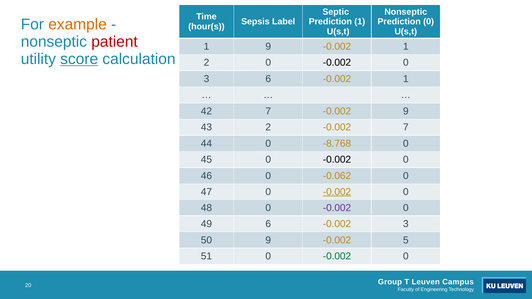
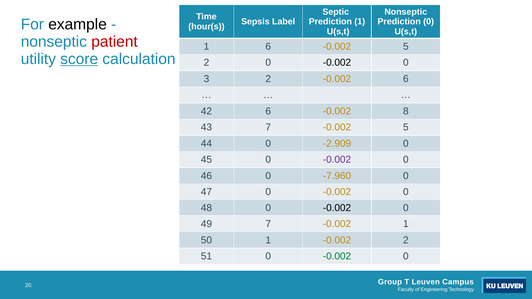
example colour: orange -> black
1 9: 9 -> 6
1 at (406, 47): 1 -> 5
3 6: 6 -> 2
1 at (406, 79): 1 -> 6
42 7: 7 -> 6
-0.002 9: 9 -> 8
43 2: 2 -> 7
7 at (406, 127): 7 -> 5
-8.768: -8.768 -> -2.909
-0.002 at (337, 160) colour: black -> purple
-0.062: -0.062 -> -7.960
-0.002 at (337, 192) underline: present -> none
-0.002 at (337, 208) colour: purple -> black
49 6: 6 -> 7
-0.002 3: 3 -> 1
50 9: 9 -> 1
-0.002 5: 5 -> 2
